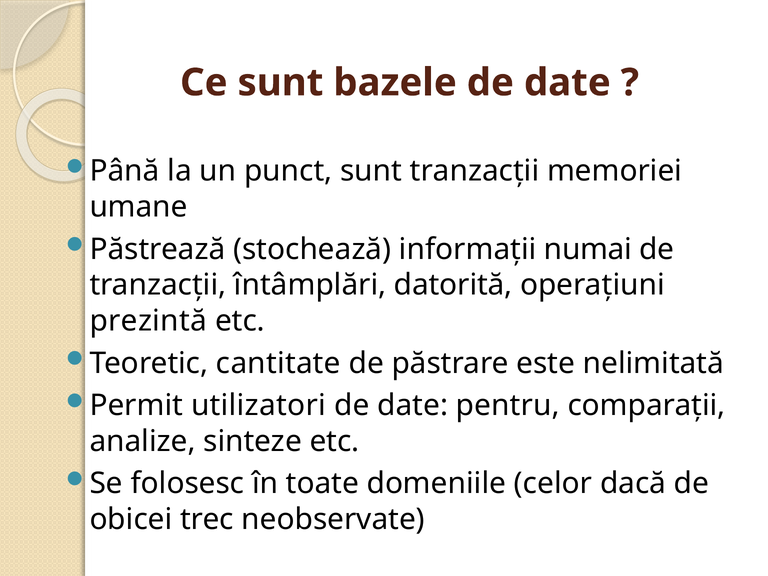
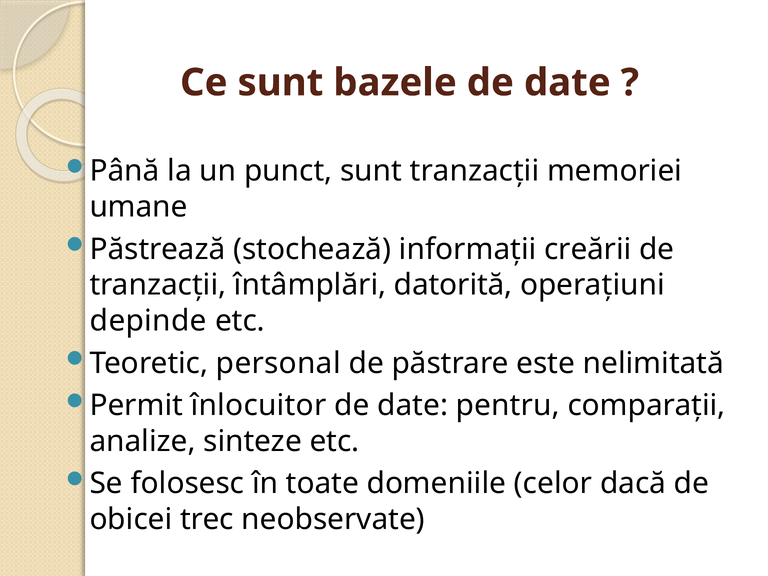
numai: numai -> creării
prezintă: prezintă -> depinde
cantitate: cantitate -> personal
utilizatori: utilizatori -> înlocuitor
